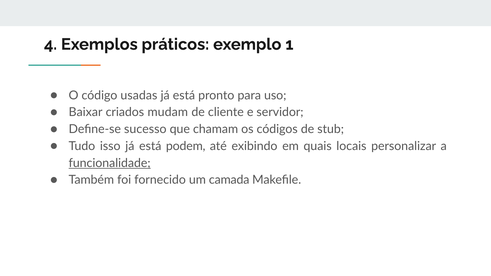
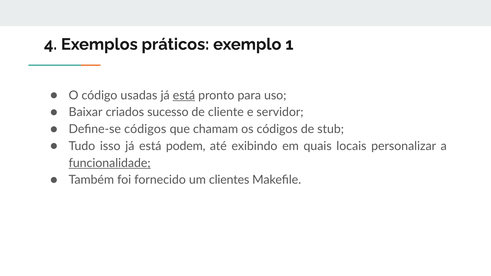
está at (184, 95) underline: none -> present
mudam: mudam -> sucesso
Define-se sucesso: sucesso -> códigos
camada: camada -> clientes
